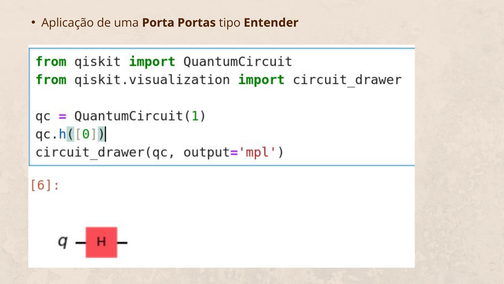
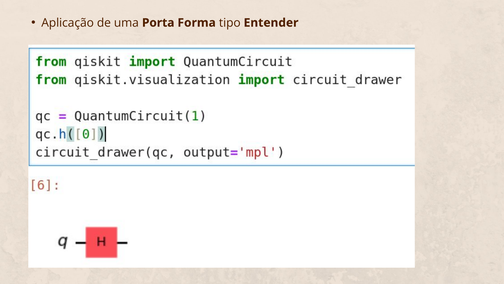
Portas: Portas -> Forma
